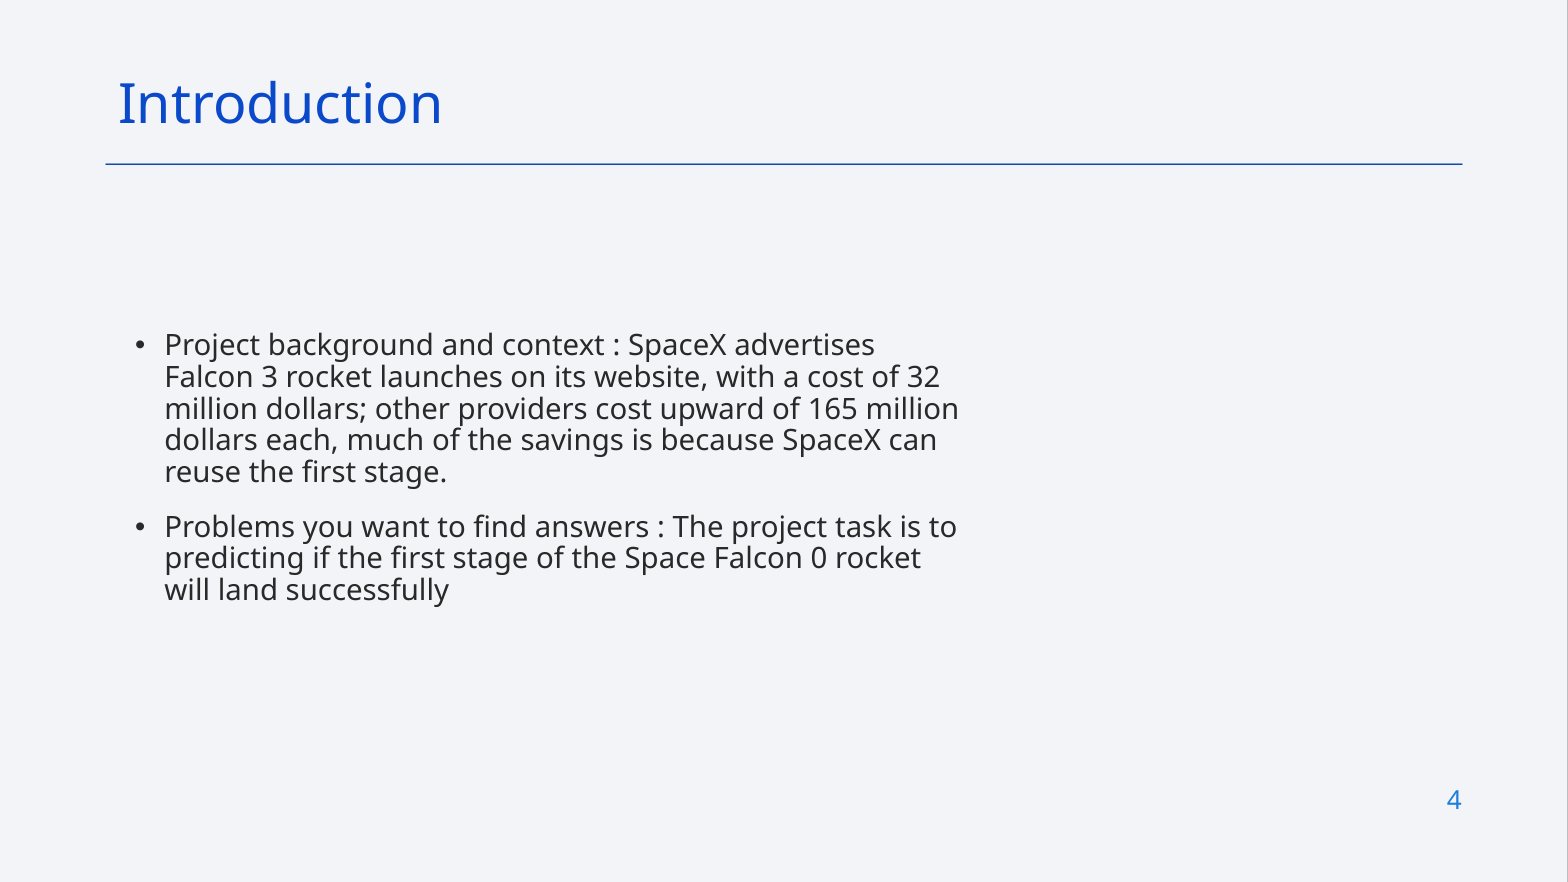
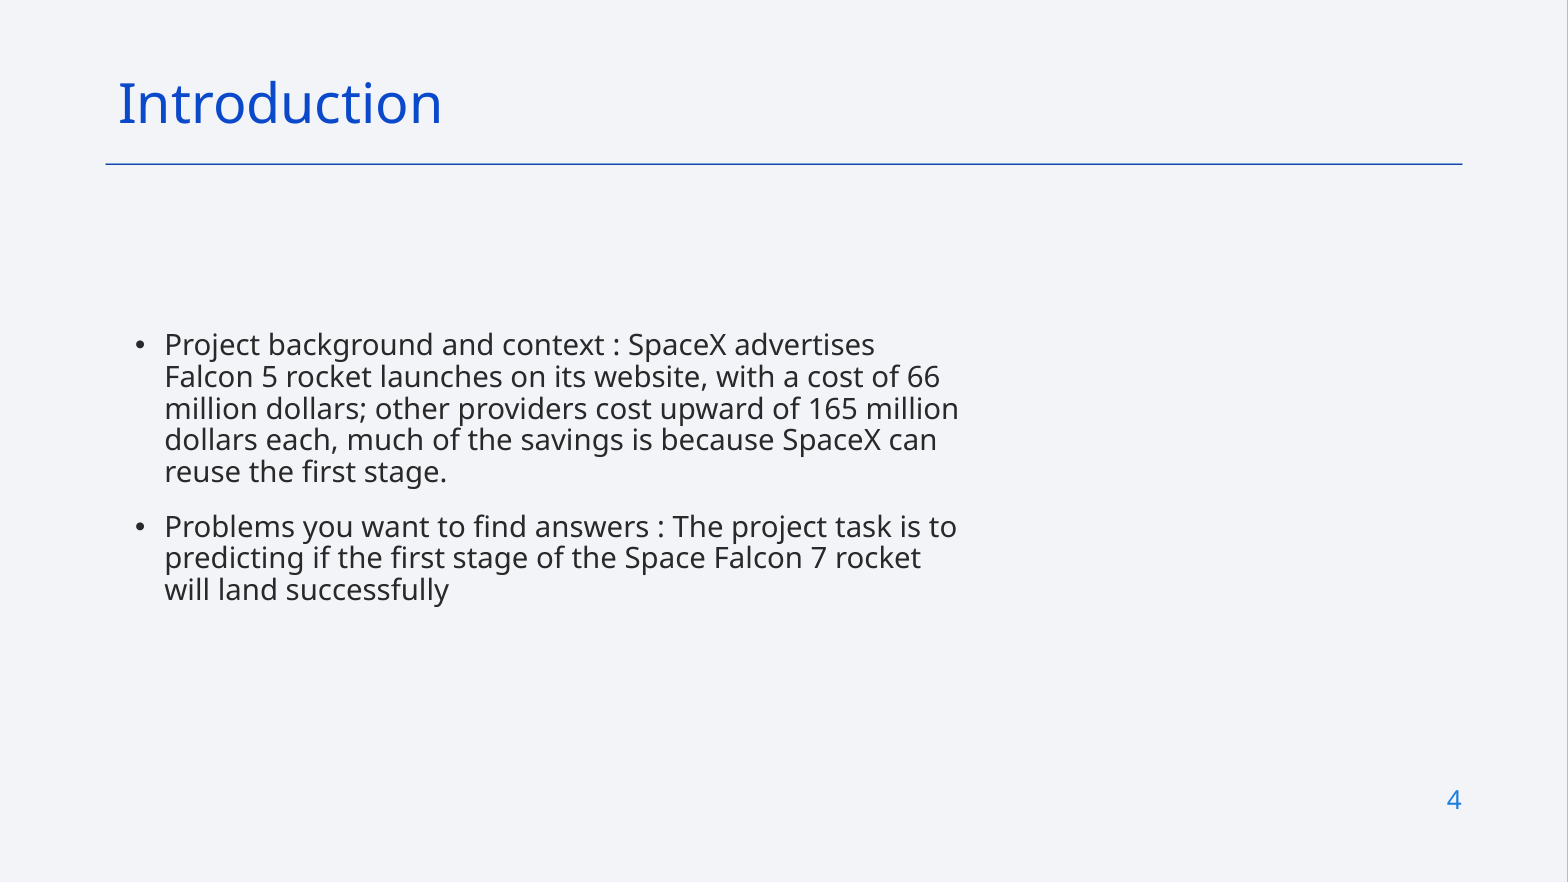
3: 3 -> 5
32: 32 -> 66
0: 0 -> 7
